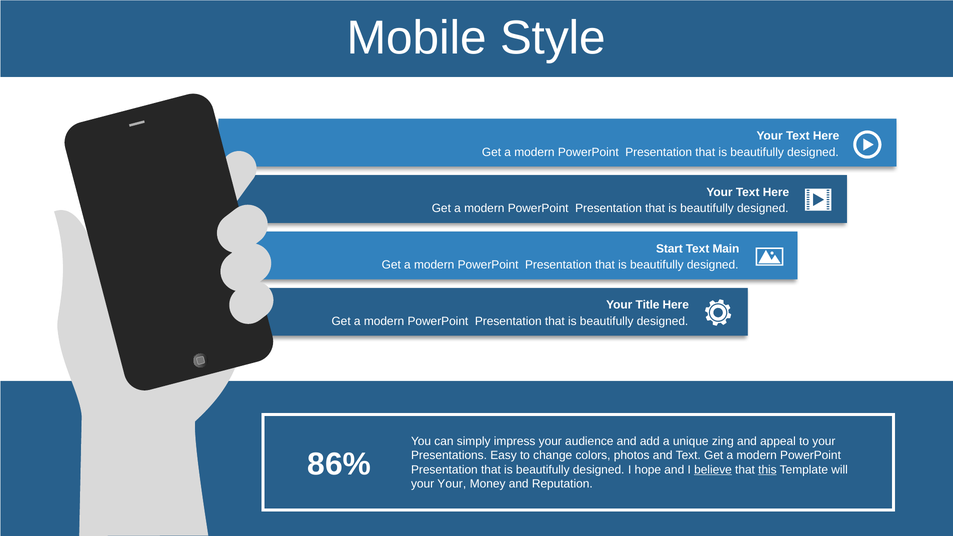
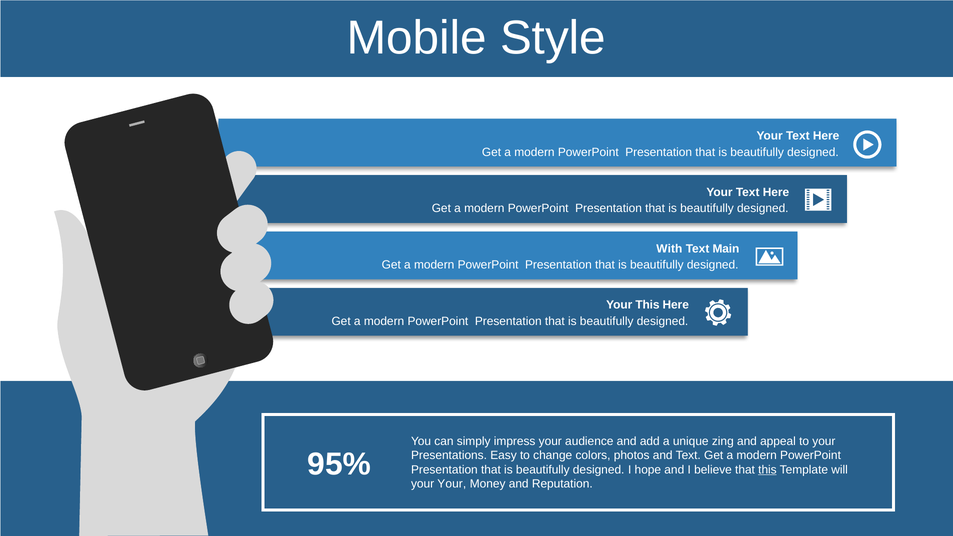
Start: Start -> With
Your Title: Title -> This
86%: 86% -> 95%
believe underline: present -> none
